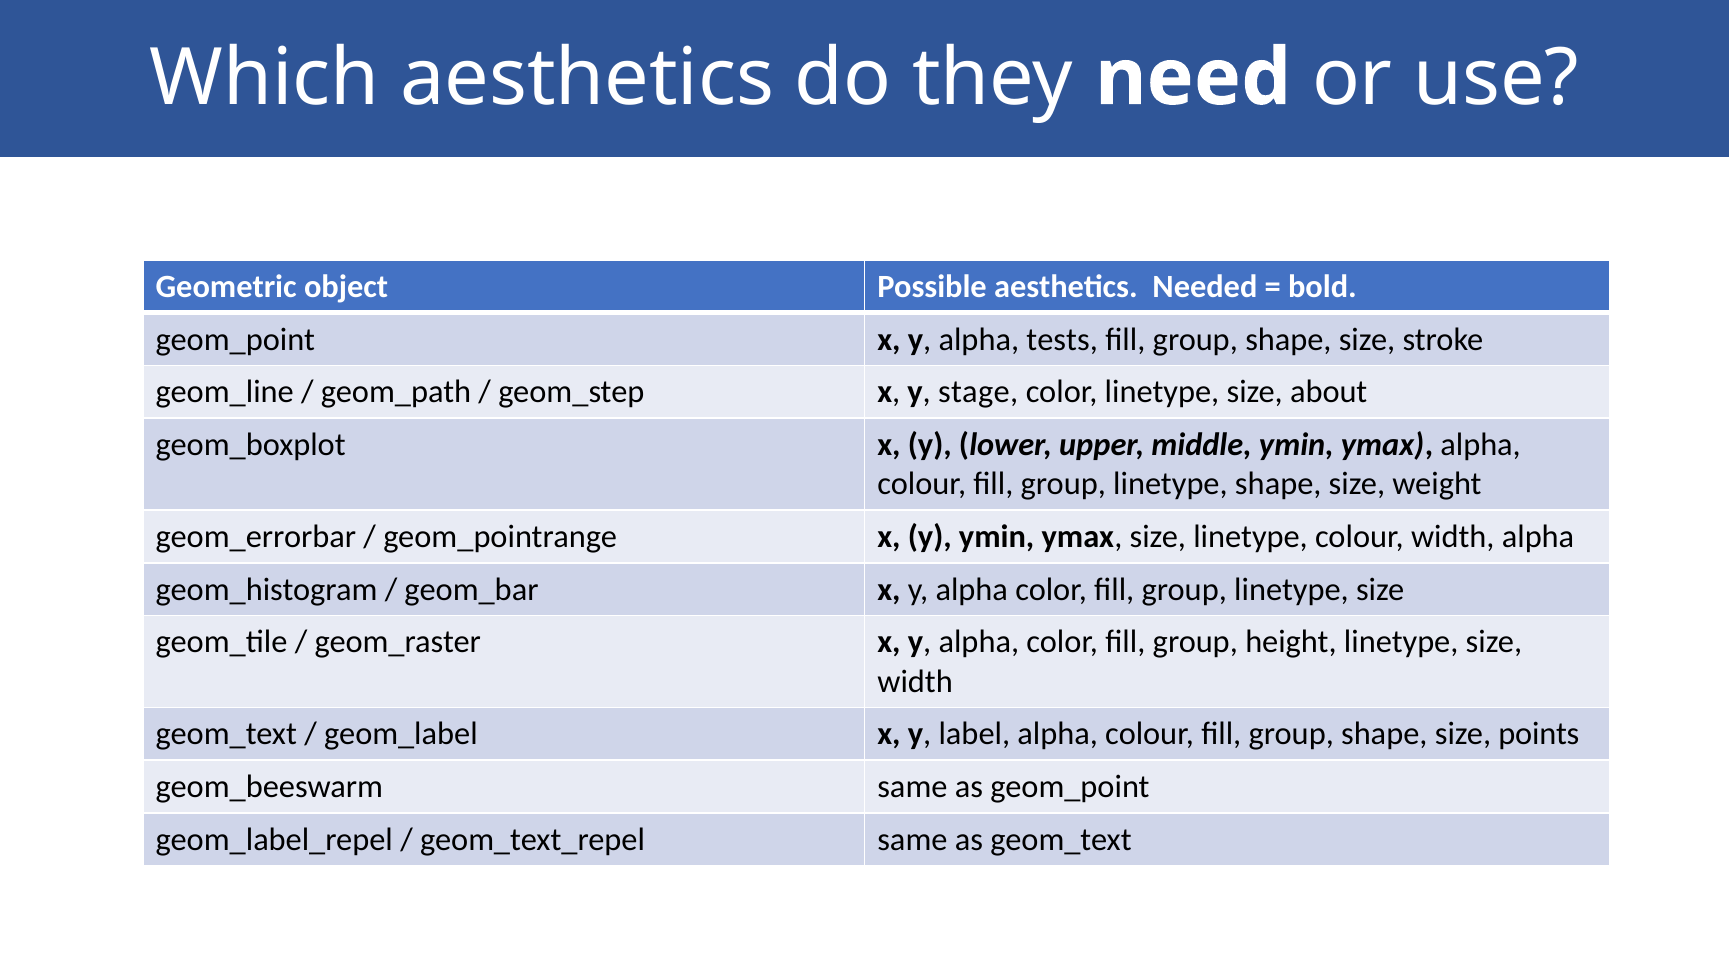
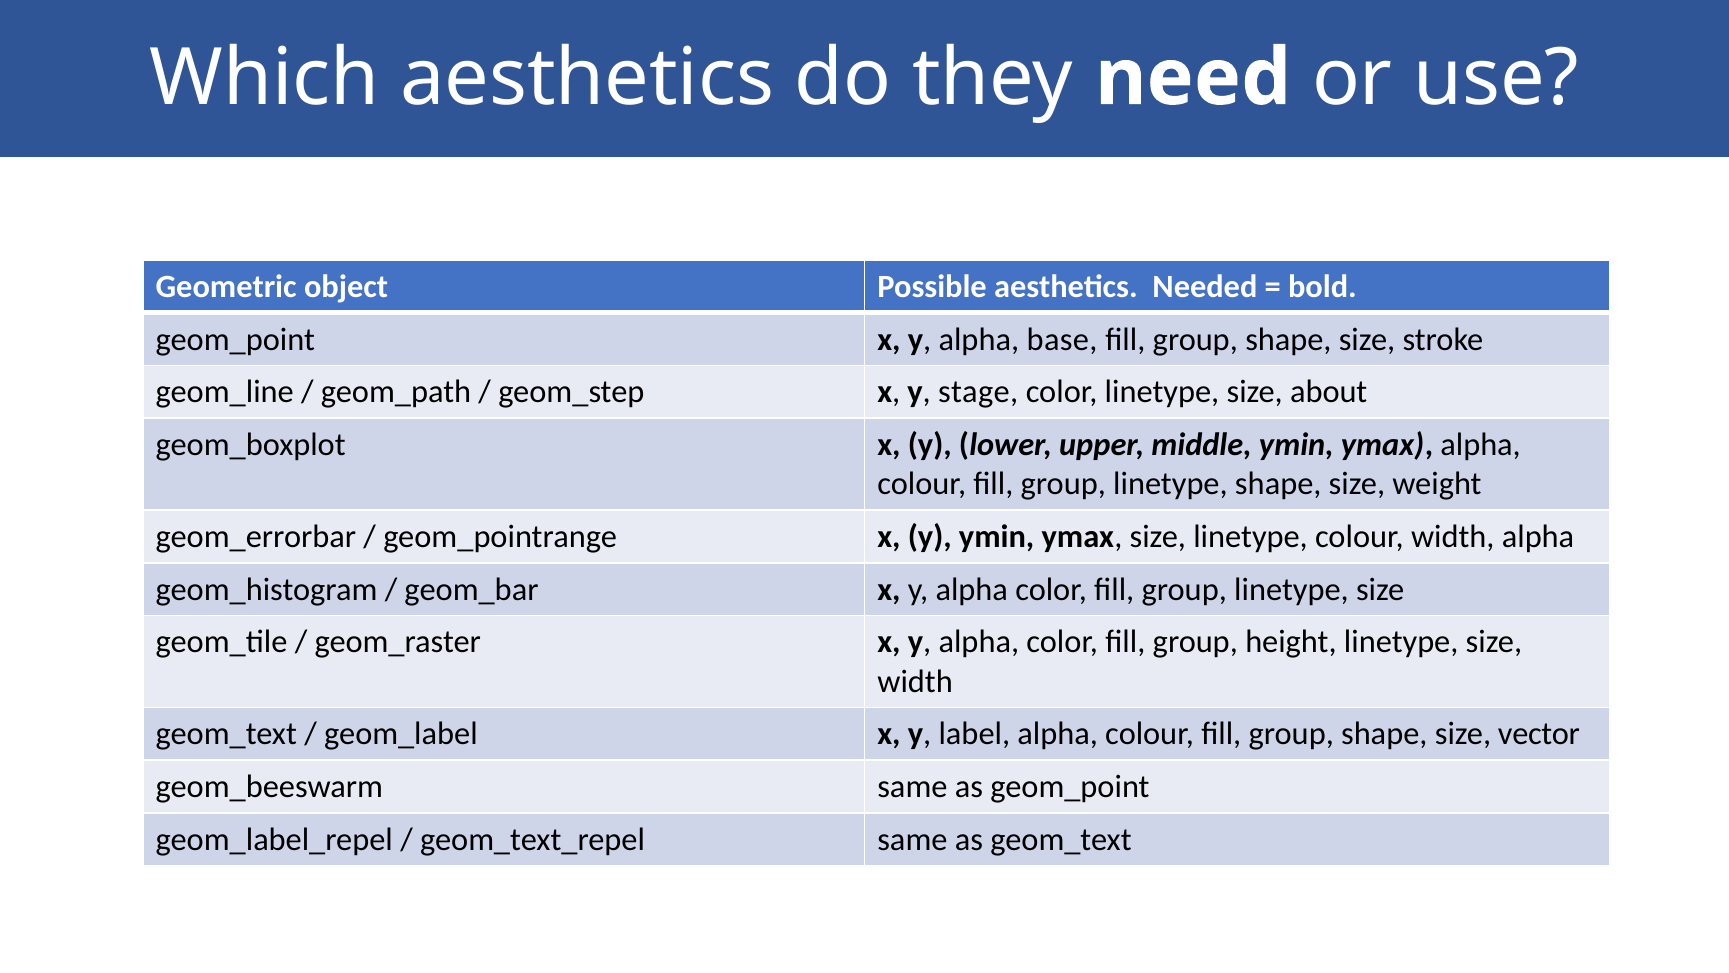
tests: tests -> base
points: points -> vector
